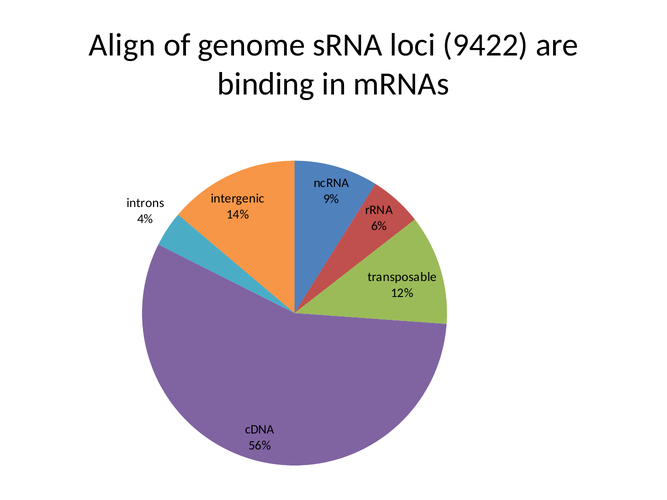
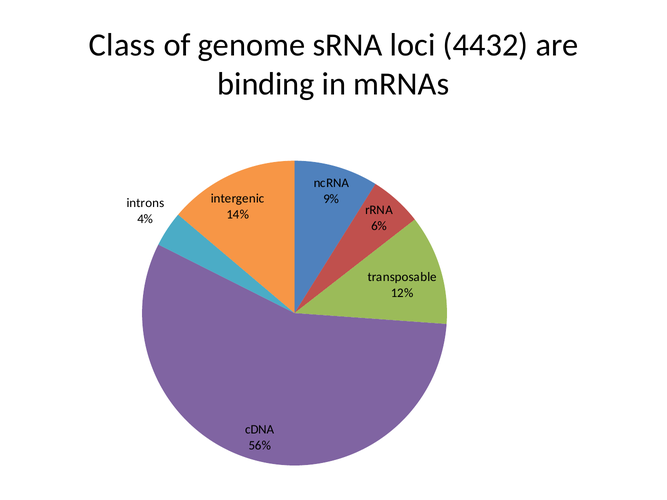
Align: Align -> Class
9422: 9422 -> 4432
